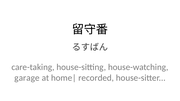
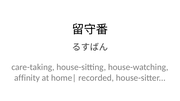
garage: garage -> affinity
